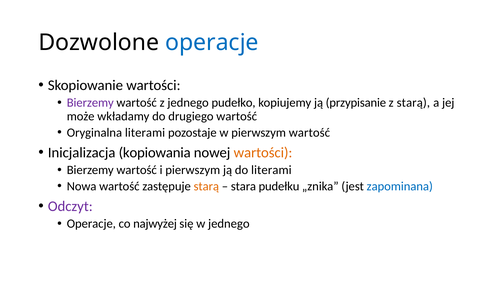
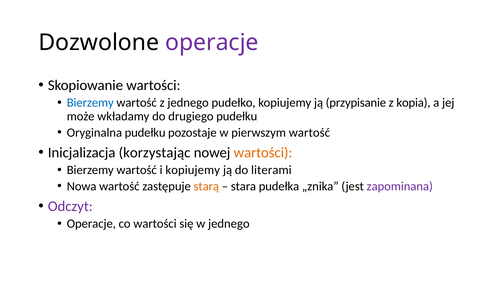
operacje at (212, 42) colour: blue -> purple
Bierzemy at (90, 103) colour: purple -> blue
z starą: starą -> kopia
drugiego wartość: wartość -> pudełku
Oryginalna literami: literami -> pudełku
kopiowania: kopiowania -> korzystając
i pierwszym: pierwszym -> kopiujemy
pudełku: pudełku -> pudełka
zapominana colour: blue -> purple
co najwyżej: najwyżej -> wartości
